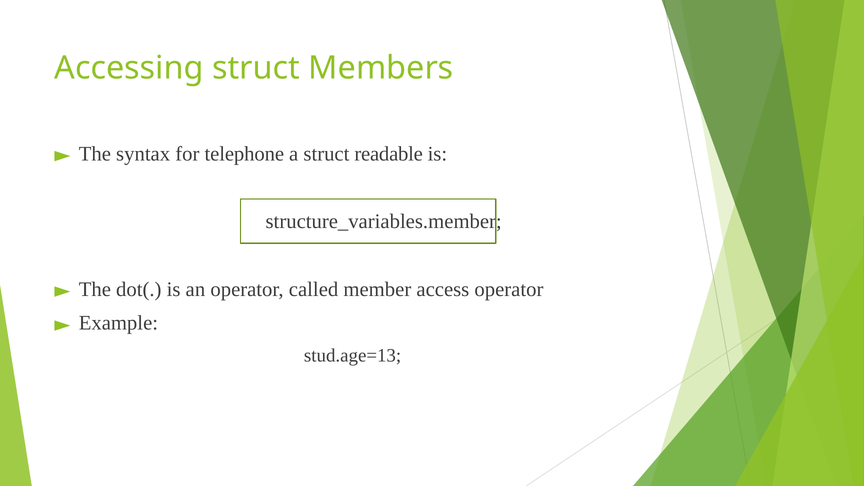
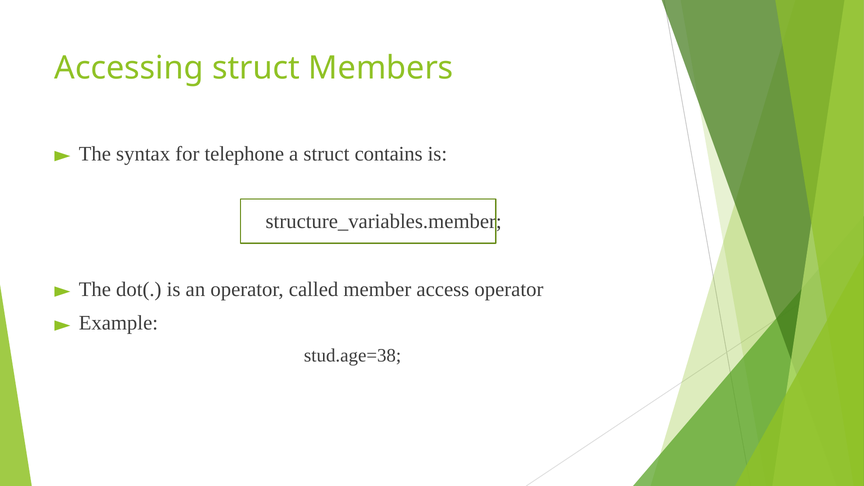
readable: readable -> contains
stud.age=13: stud.age=13 -> stud.age=38
